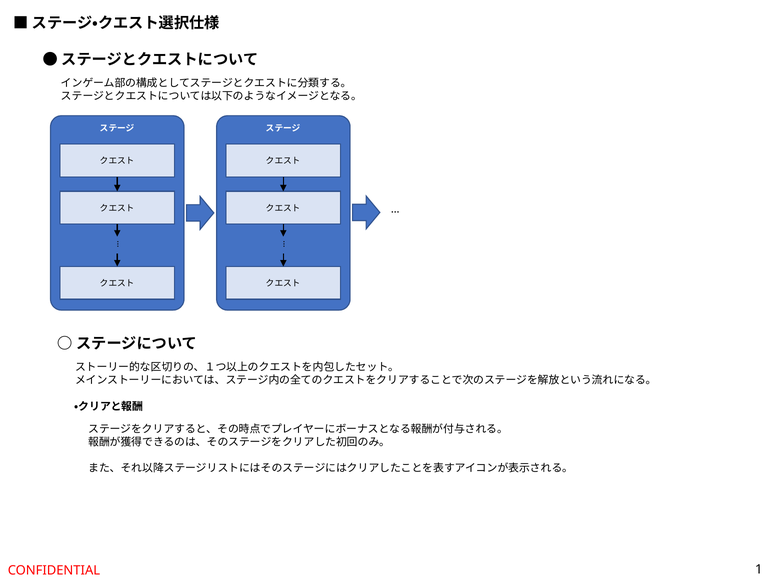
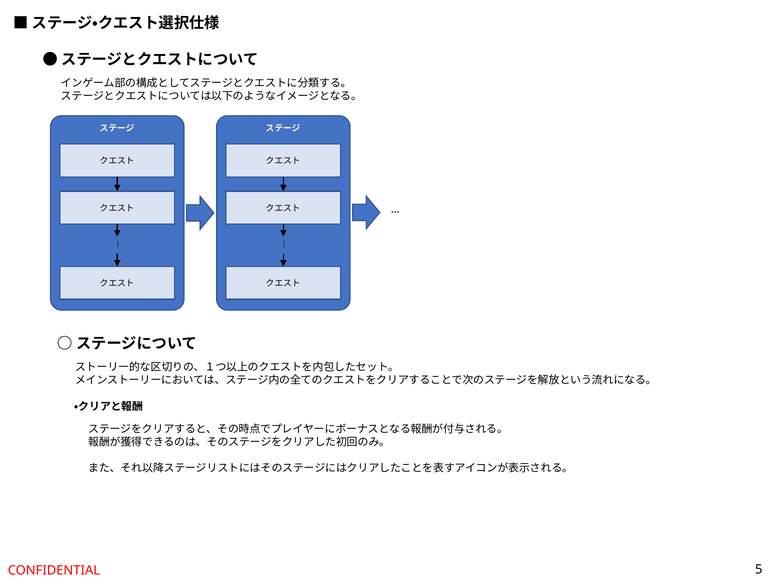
1: 1 -> 5
